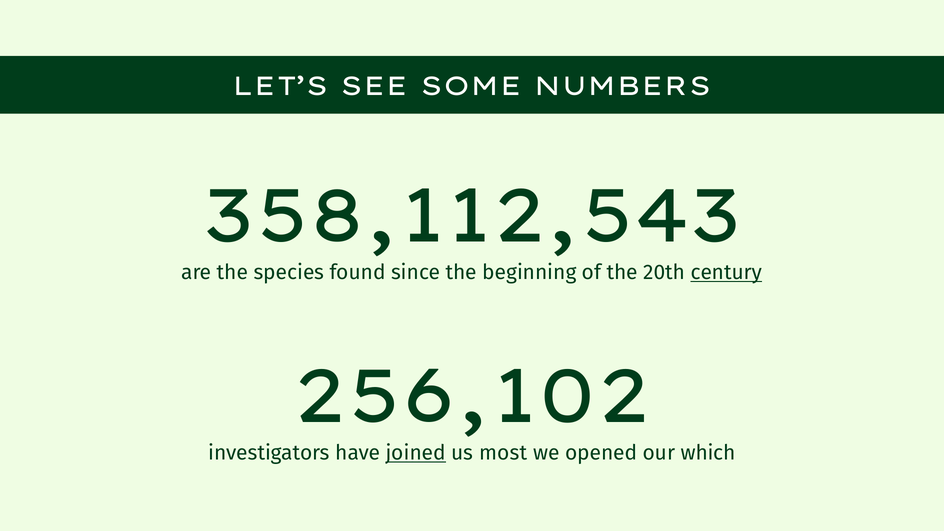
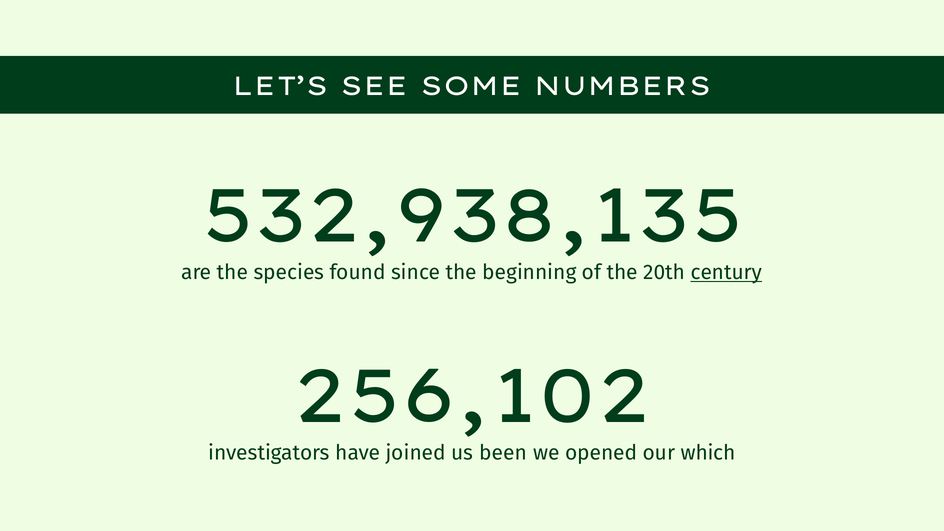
358,112,543: 358,112,543 -> 532,938,135
joined underline: present -> none
most: most -> been
